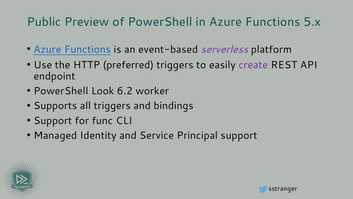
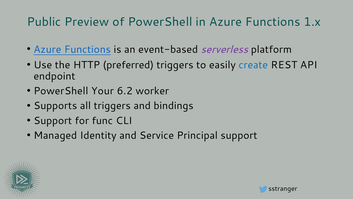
5.x: 5.x -> 1.x
create colour: purple -> blue
Look: Look -> Your
